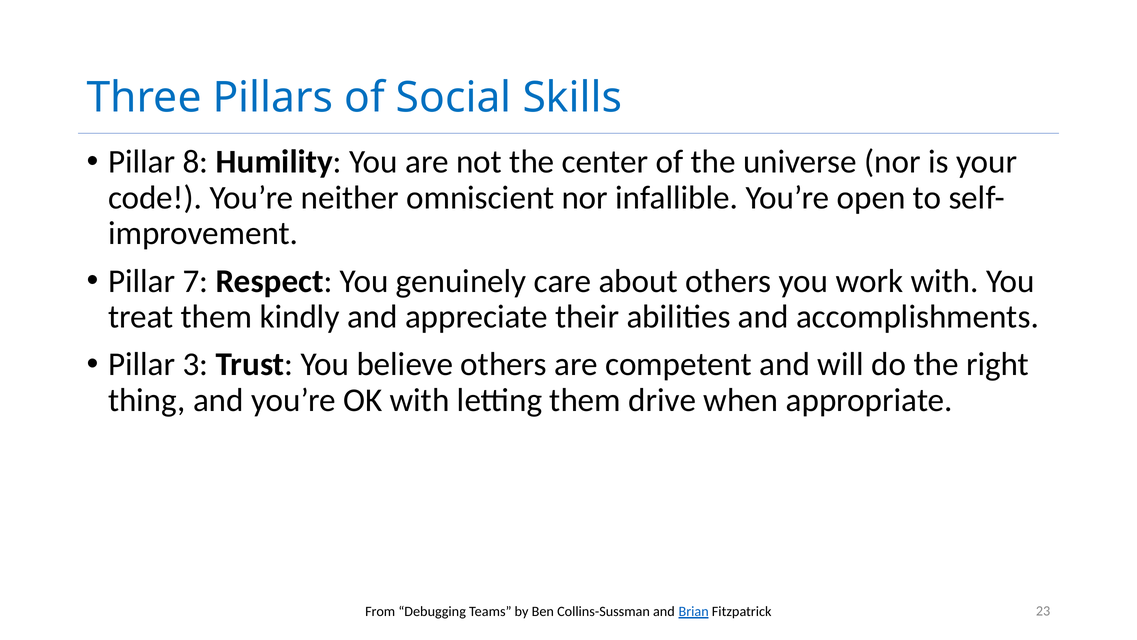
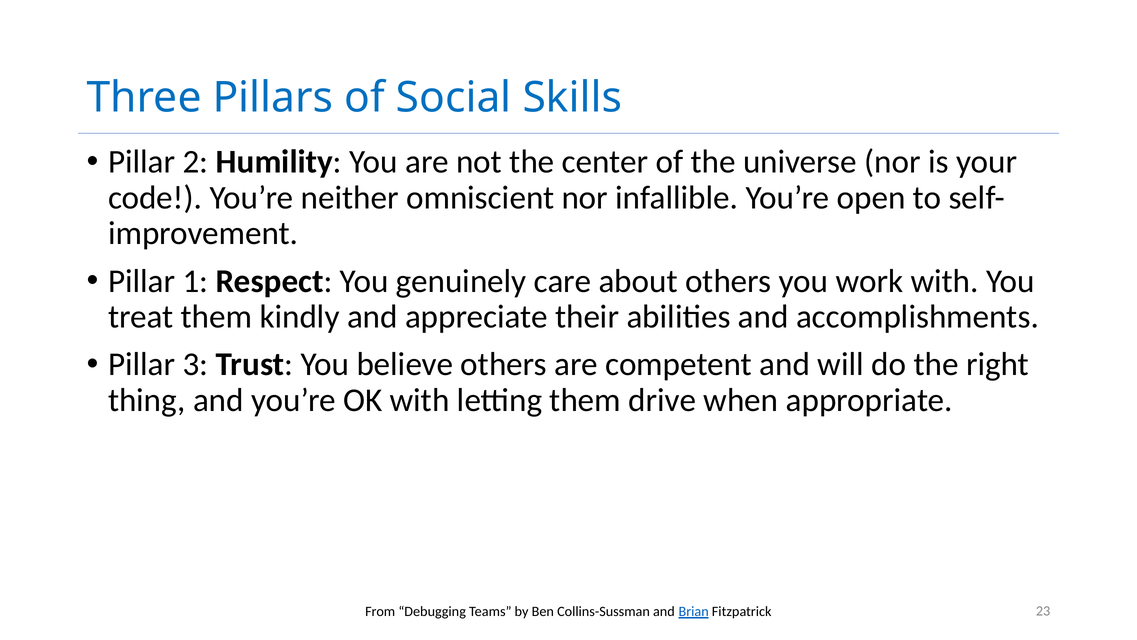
8: 8 -> 2
7: 7 -> 1
